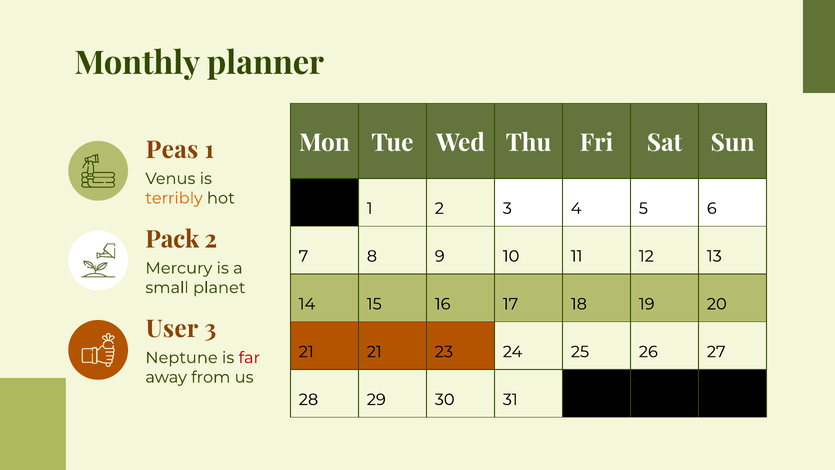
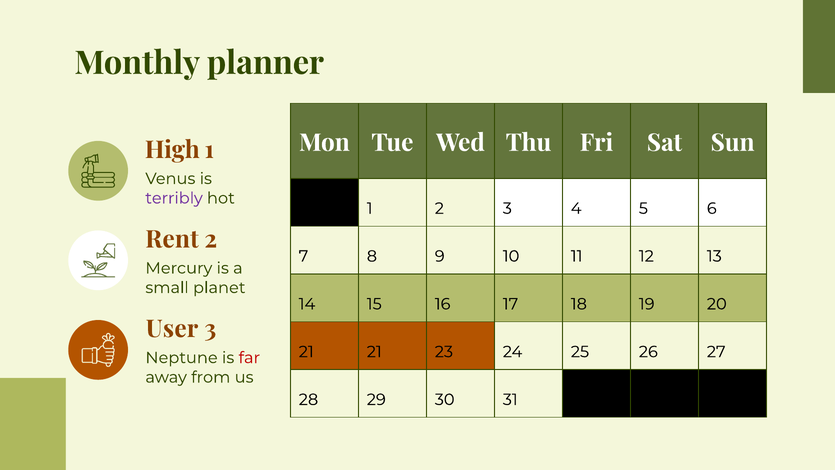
Peas: Peas -> High
terribly colour: orange -> purple
Pack: Pack -> Rent
